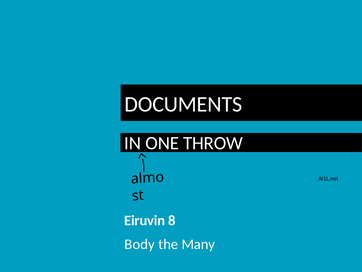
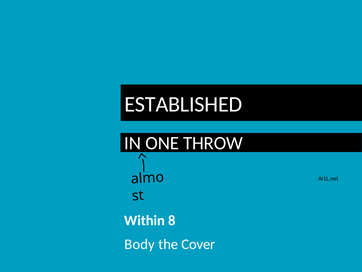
DOCUMENTS: DOCUMENTS -> ESTABLISHED
Eiruvin: Eiruvin -> Within
Many: Many -> Cover
